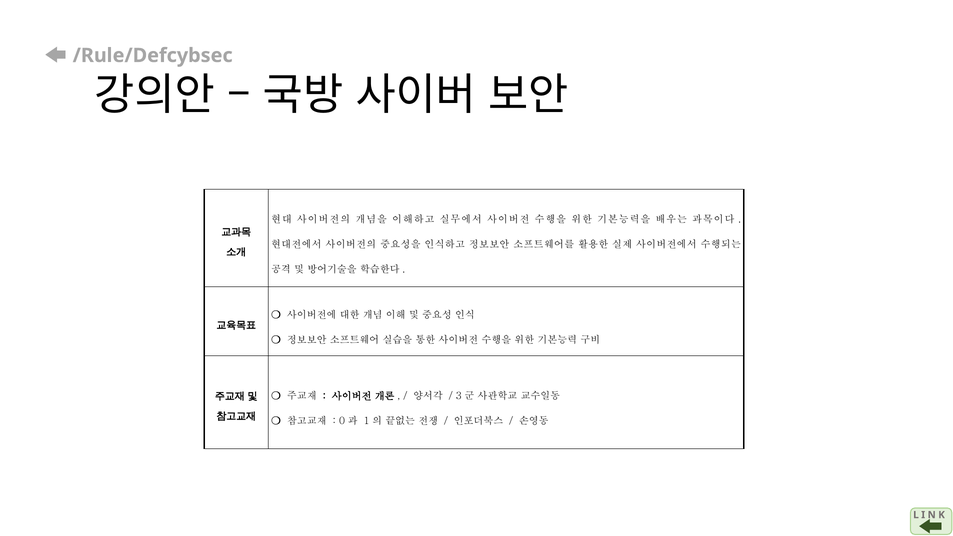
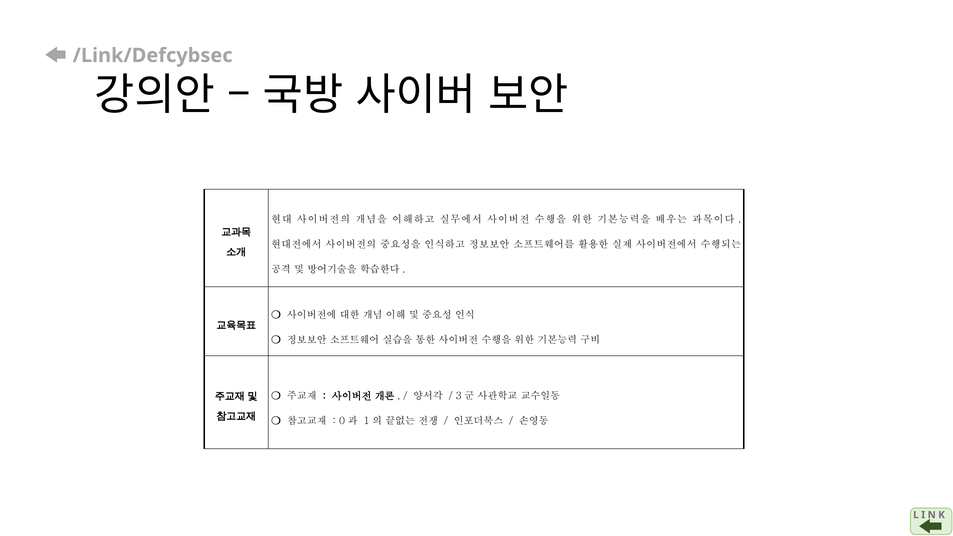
/Rule/Defcybsec: /Rule/Defcybsec -> /Link/Defcybsec
